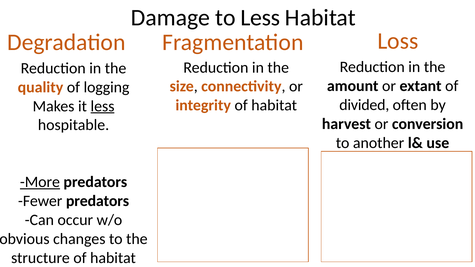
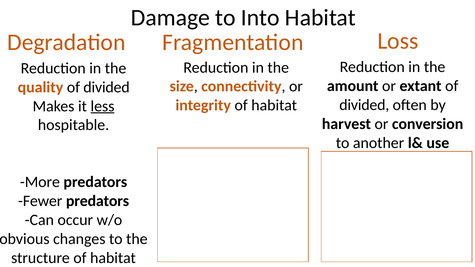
to Less: Less -> Into
quality of logging: logging -> divided
More underline: present -> none
